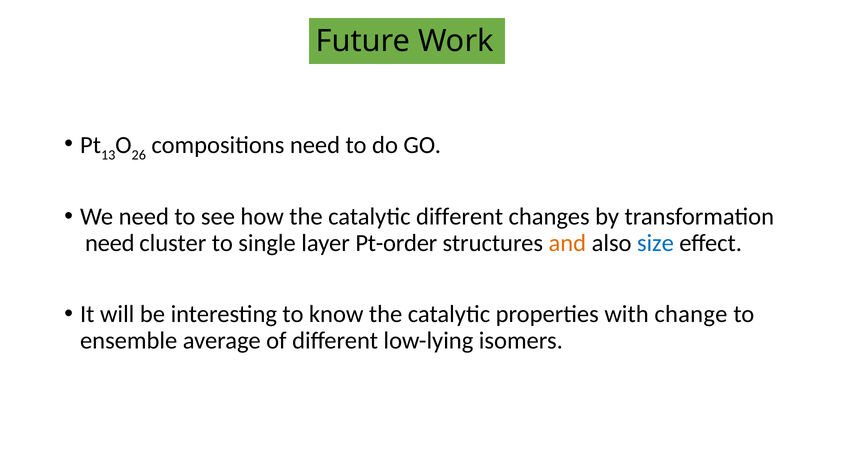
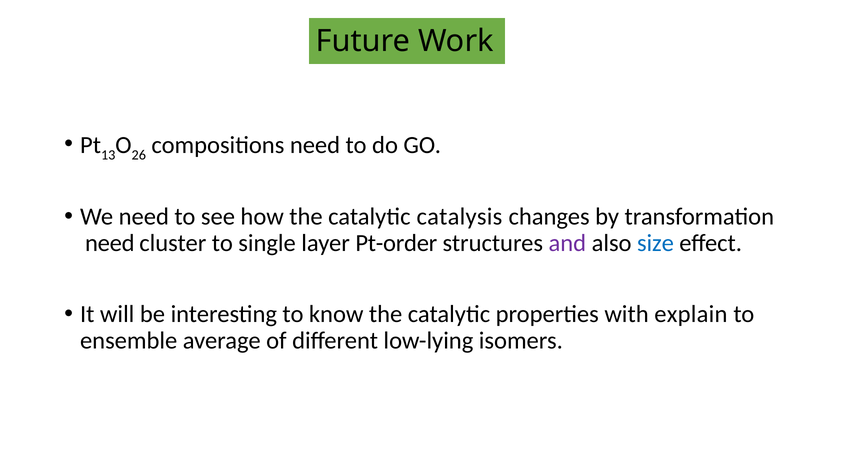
catalytic different: different -> catalysis
and colour: orange -> purple
change: change -> explain
